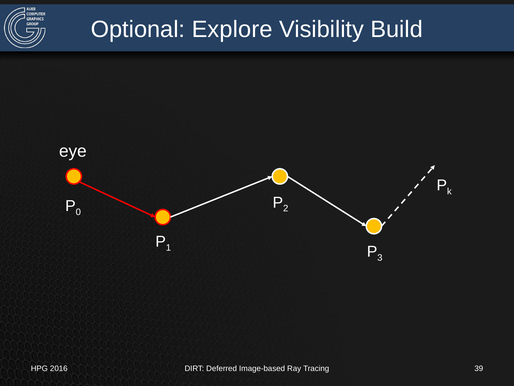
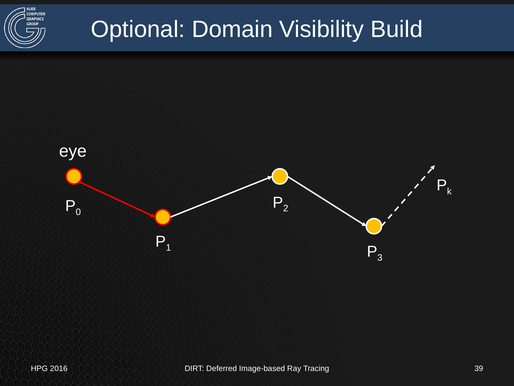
Explore: Explore -> Domain
